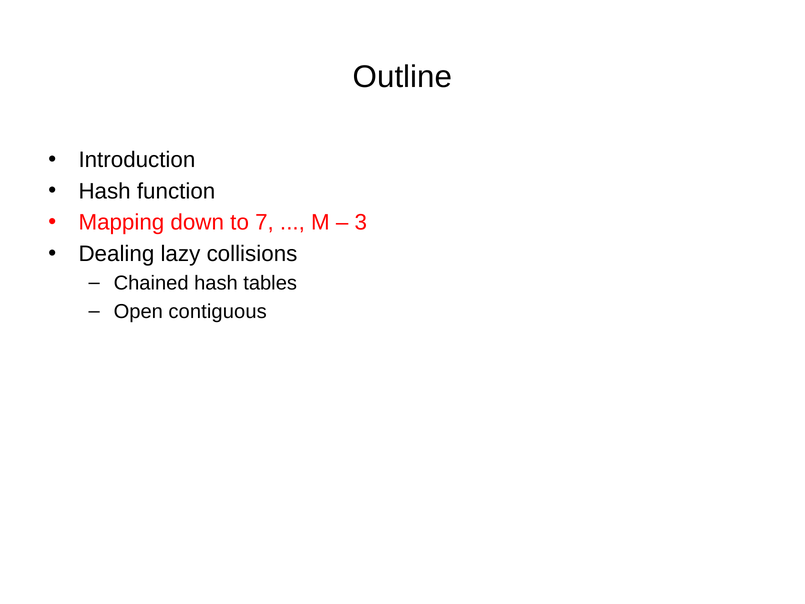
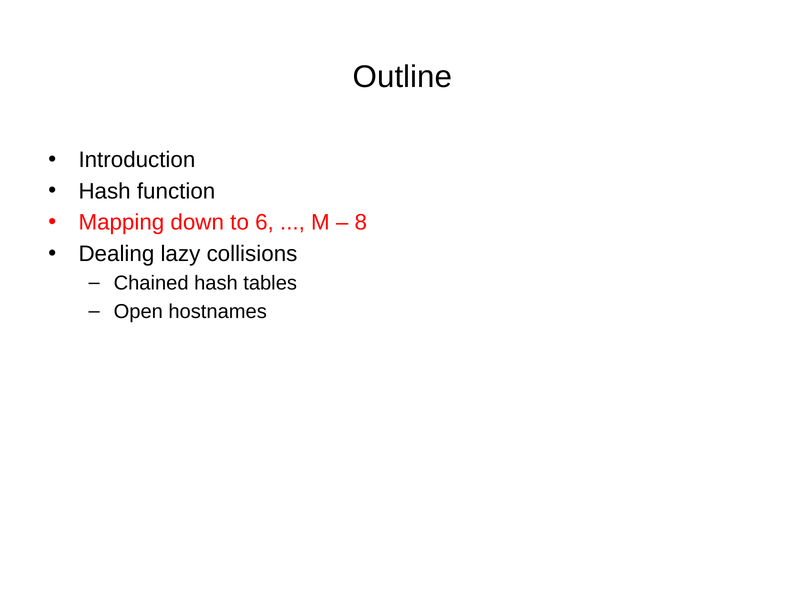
7: 7 -> 6
3: 3 -> 8
contiguous: contiguous -> hostnames
